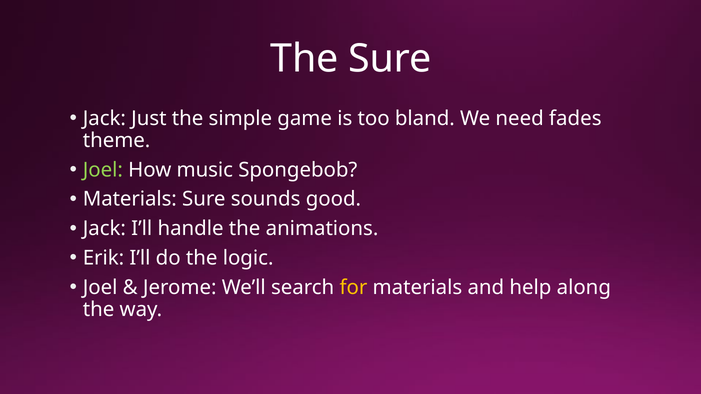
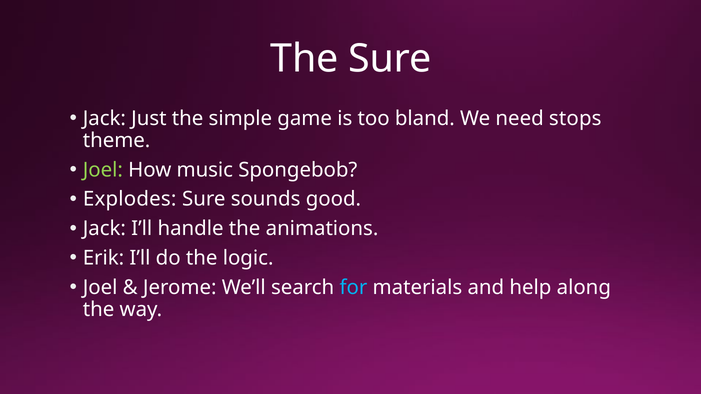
fades: fades -> stops
Materials at (130, 199): Materials -> Explodes
for colour: yellow -> light blue
